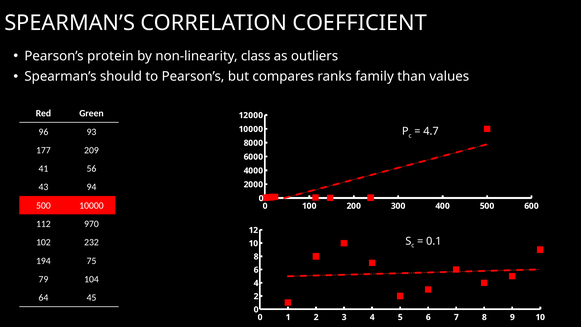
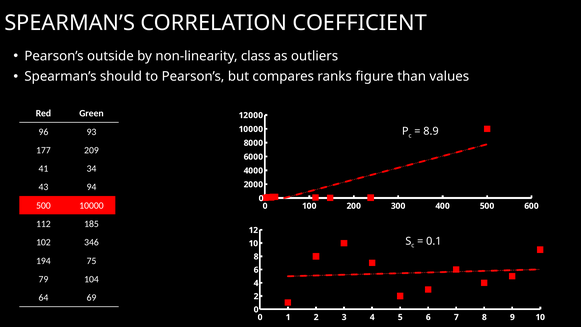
protein: protein -> outside
family: family -> figure
4.7: 4.7 -> 8.9
56: 56 -> 34
970: 970 -> 185
232: 232 -> 346
45: 45 -> 69
